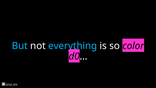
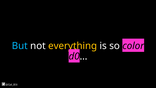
everything colour: light blue -> yellow
